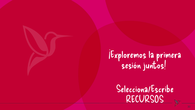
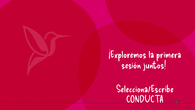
RECURSOS: RECURSOS -> CONDUCTA
